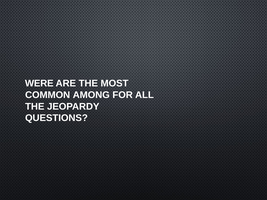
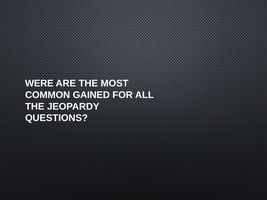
AMONG: AMONG -> GAINED
